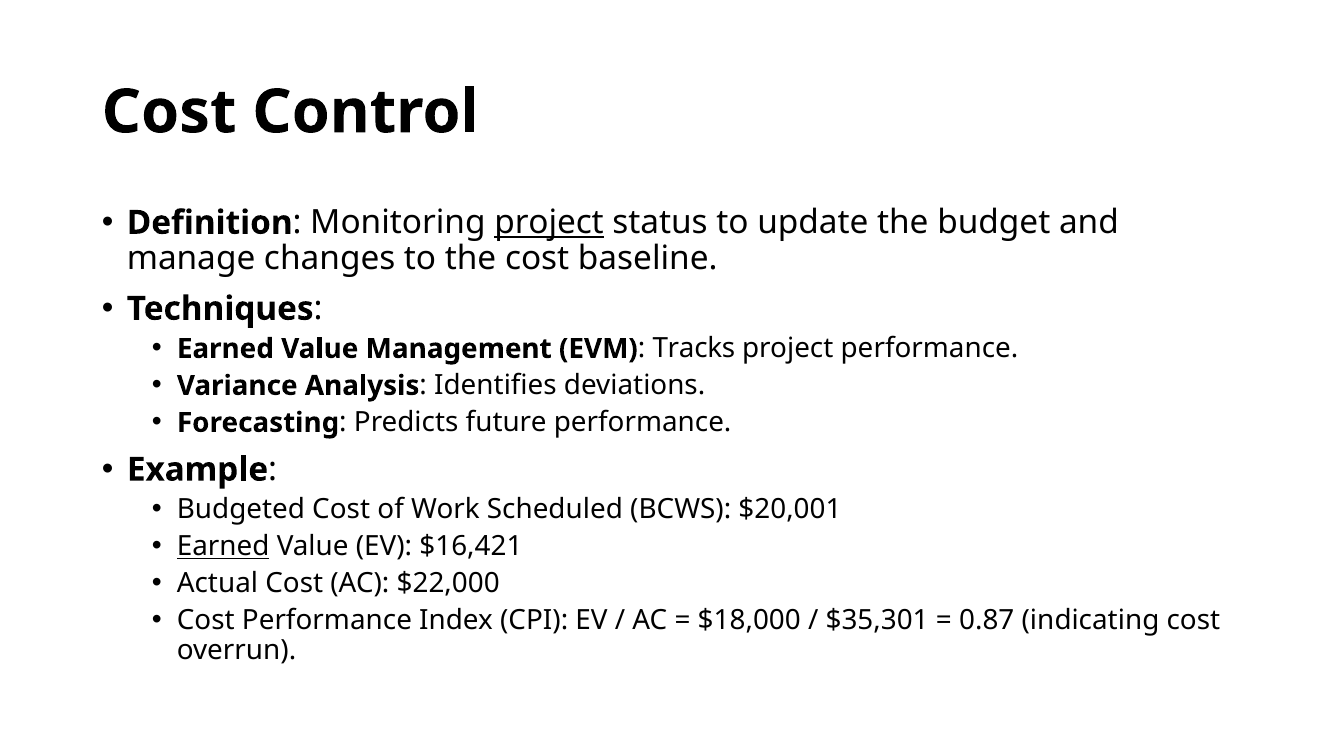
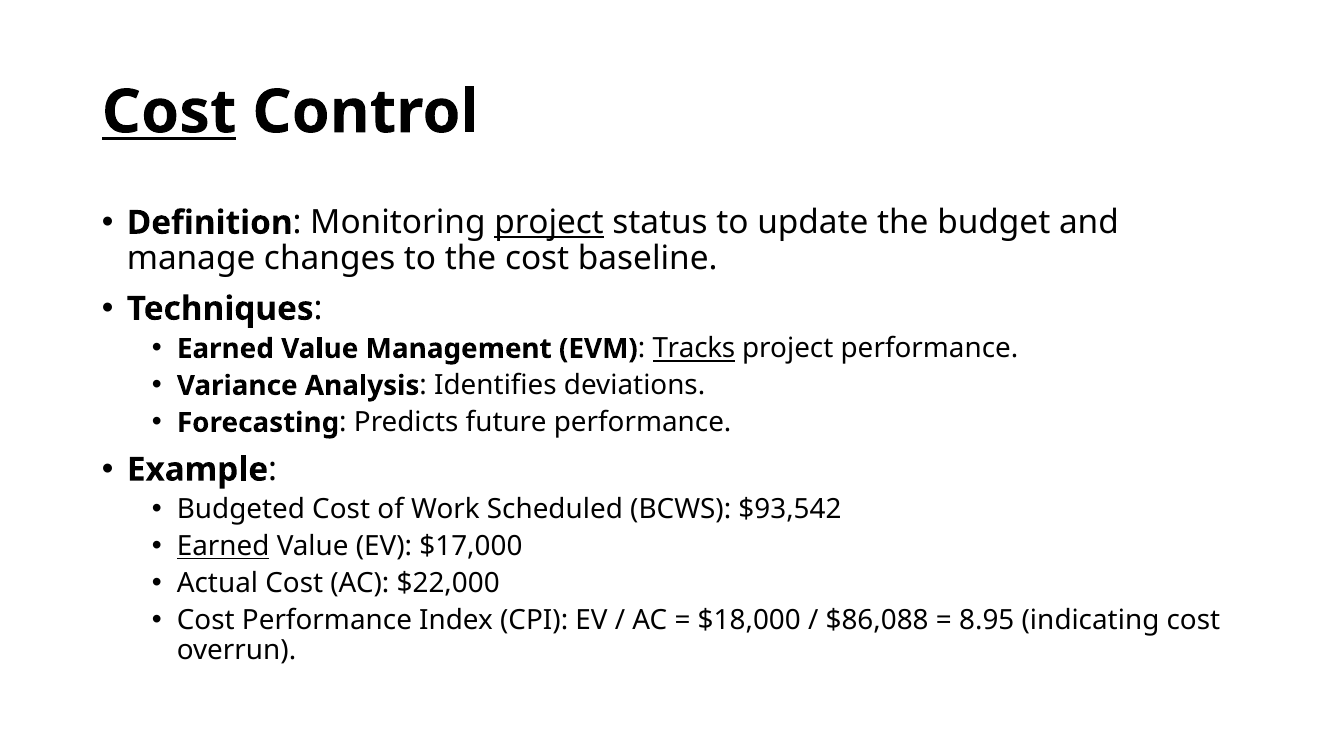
Cost at (169, 112) underline: none -> present
Tracks underline: none -> present
$20,001: $20,001 -> $93,542
$16,421: $16,421 -> $17,000
$35,301: $35,301 -> $86,088
0.87: 0.87 -> 8.95
